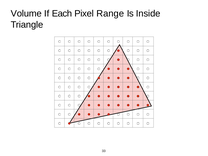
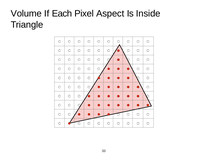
Range: Range -> Aspect
